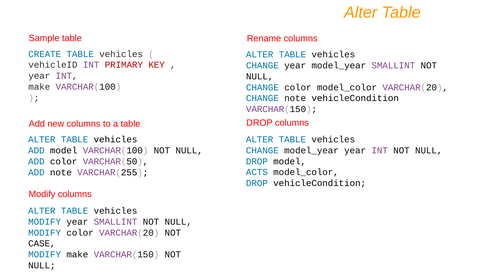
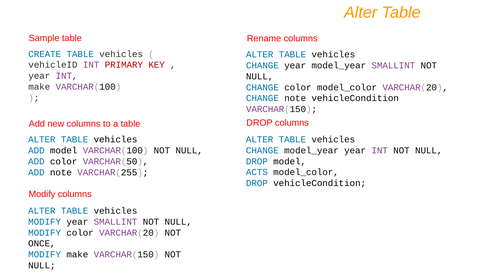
CASE: CASE -> ONCE
